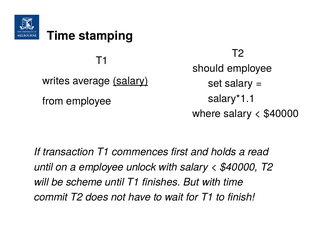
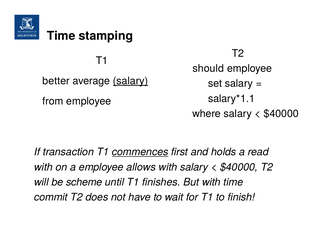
writes: writes -> better
commences underline: none -> present
until at (44, 167): until -> with
unlock: unlock -> allows
